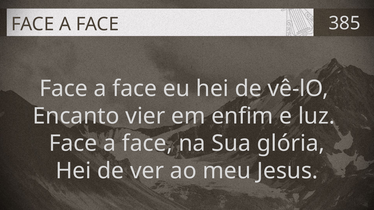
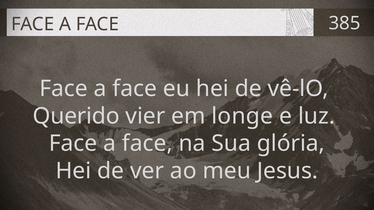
Encanto: Encanto -> Querido
enfim: enfim -> longe
